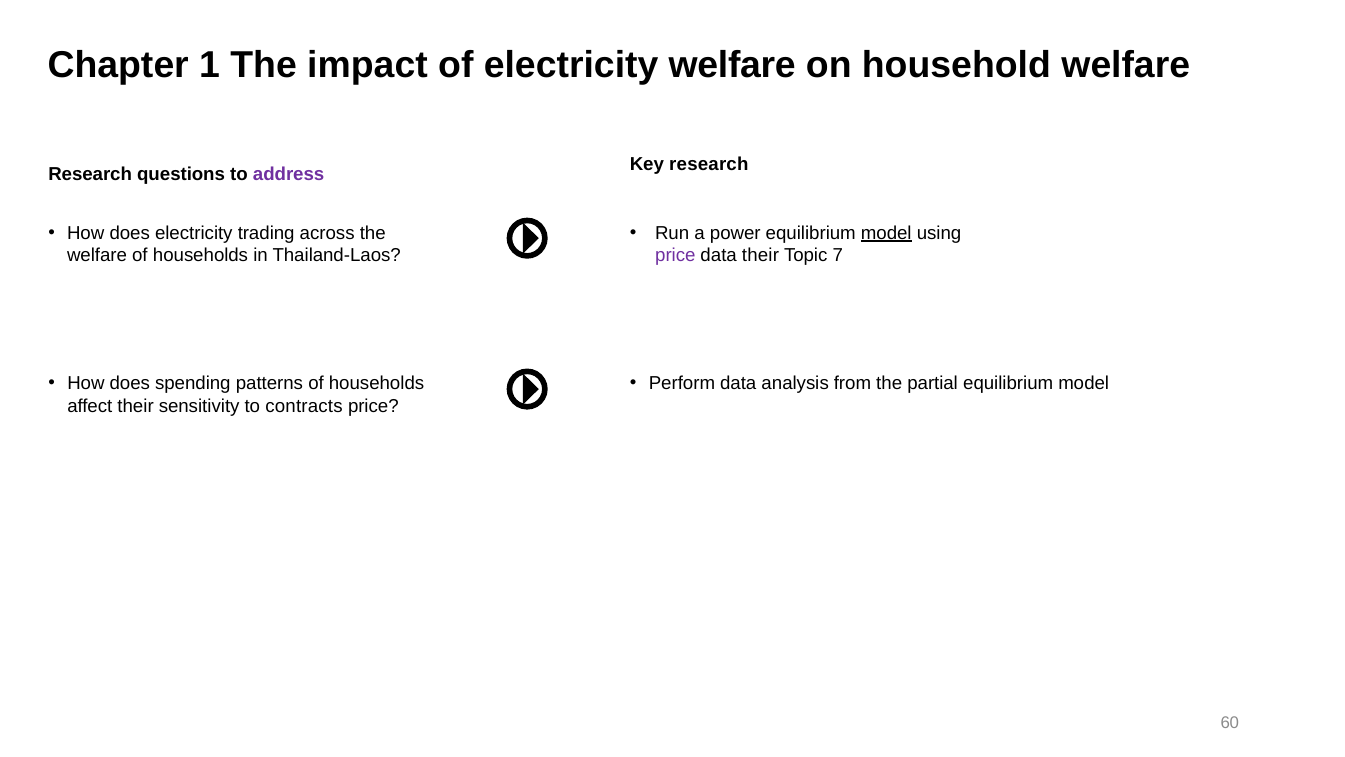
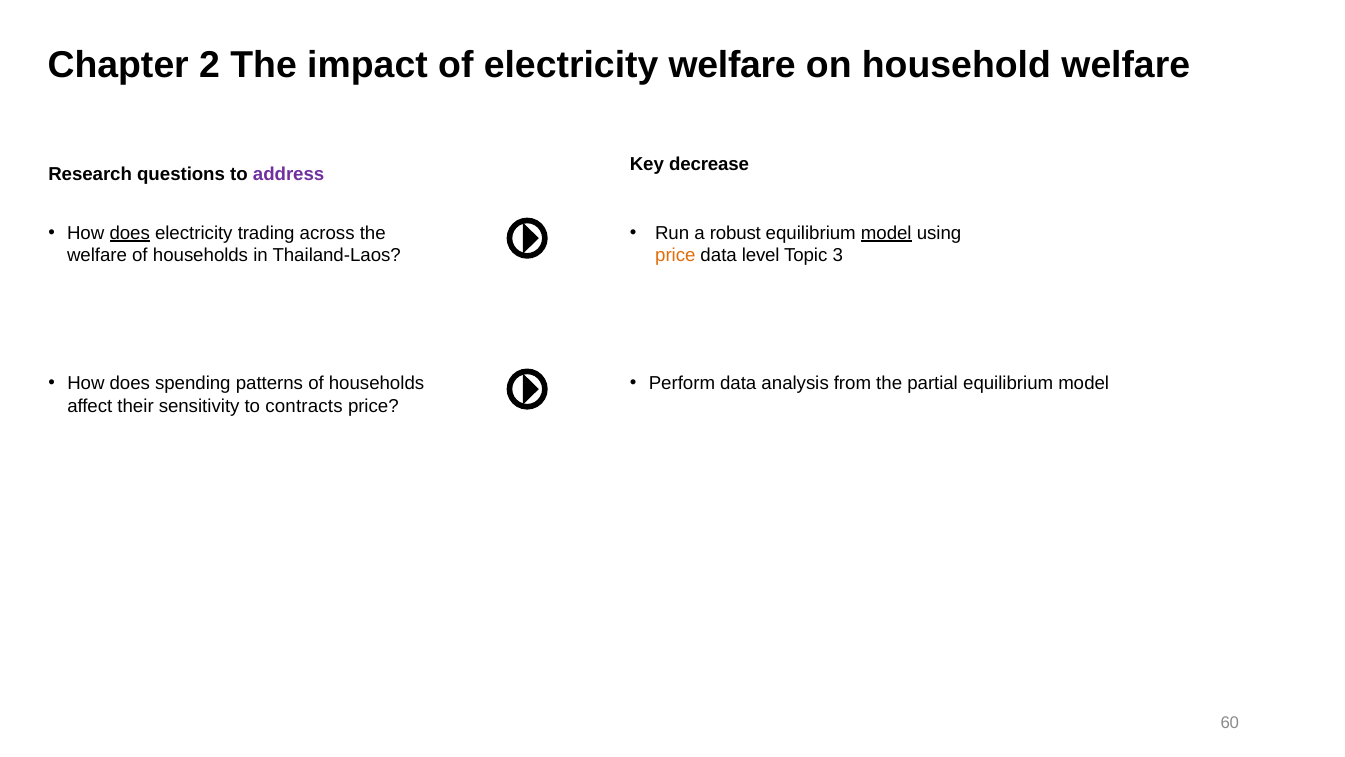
1: 1 -> 2
Key research: research -> decrease
does at (130, 233) underline: none -> present
power: power -> robust
price at (675, 255) colour: purple -> orange
data their: their -> level
7: 7 -> 3
